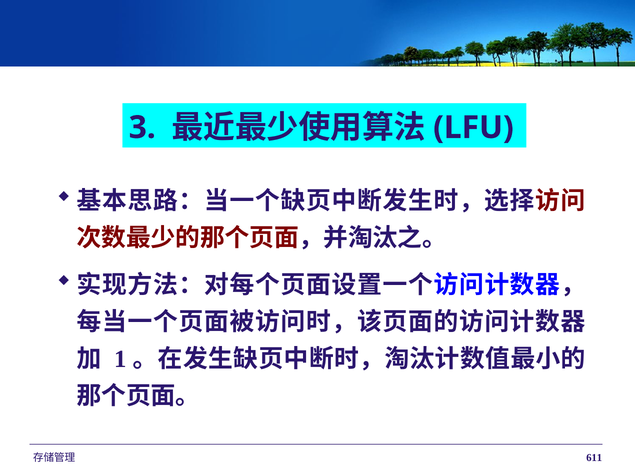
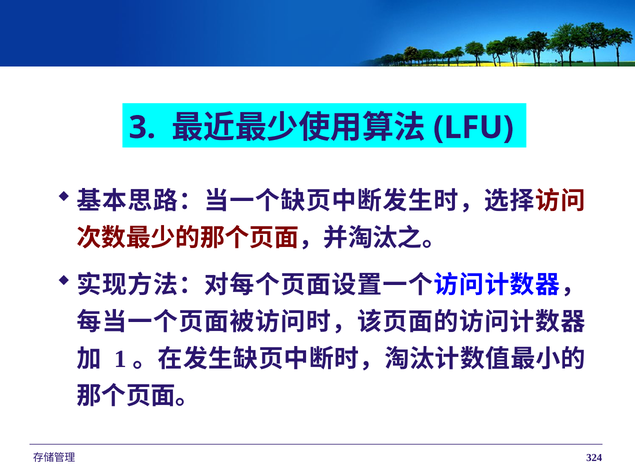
611: 611 -> 324
